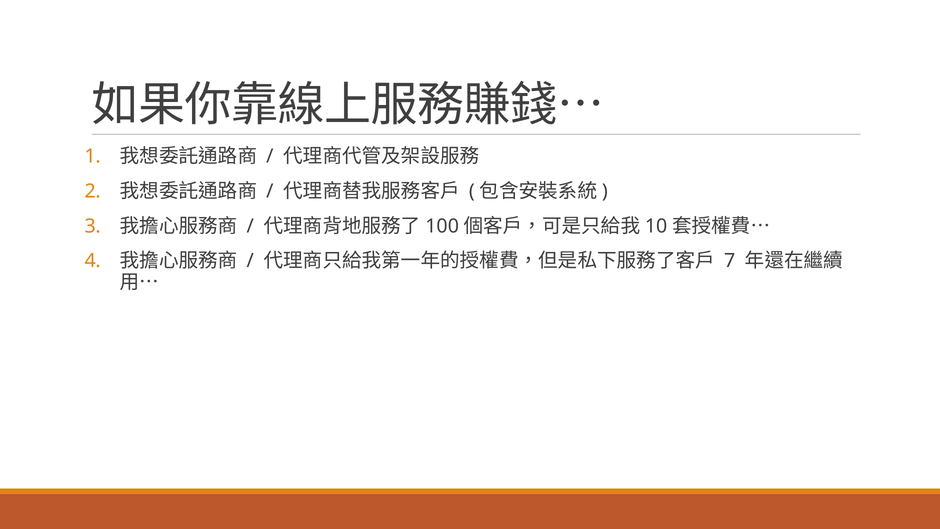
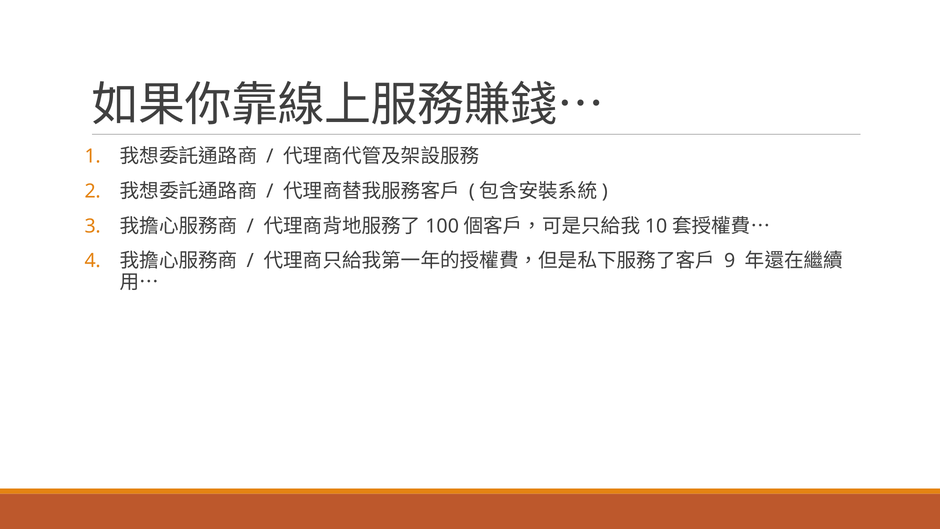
7: 7 -> 9
